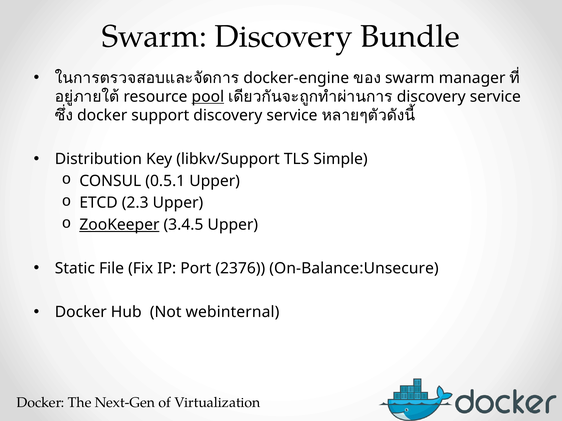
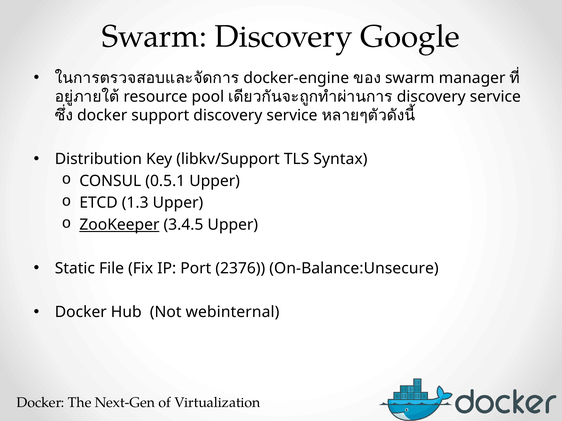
Bundle: Bundle -> Google
pool underline: present -> none
Simple: Simple -> Syntax
2.3: 2.3 -> 1.3
